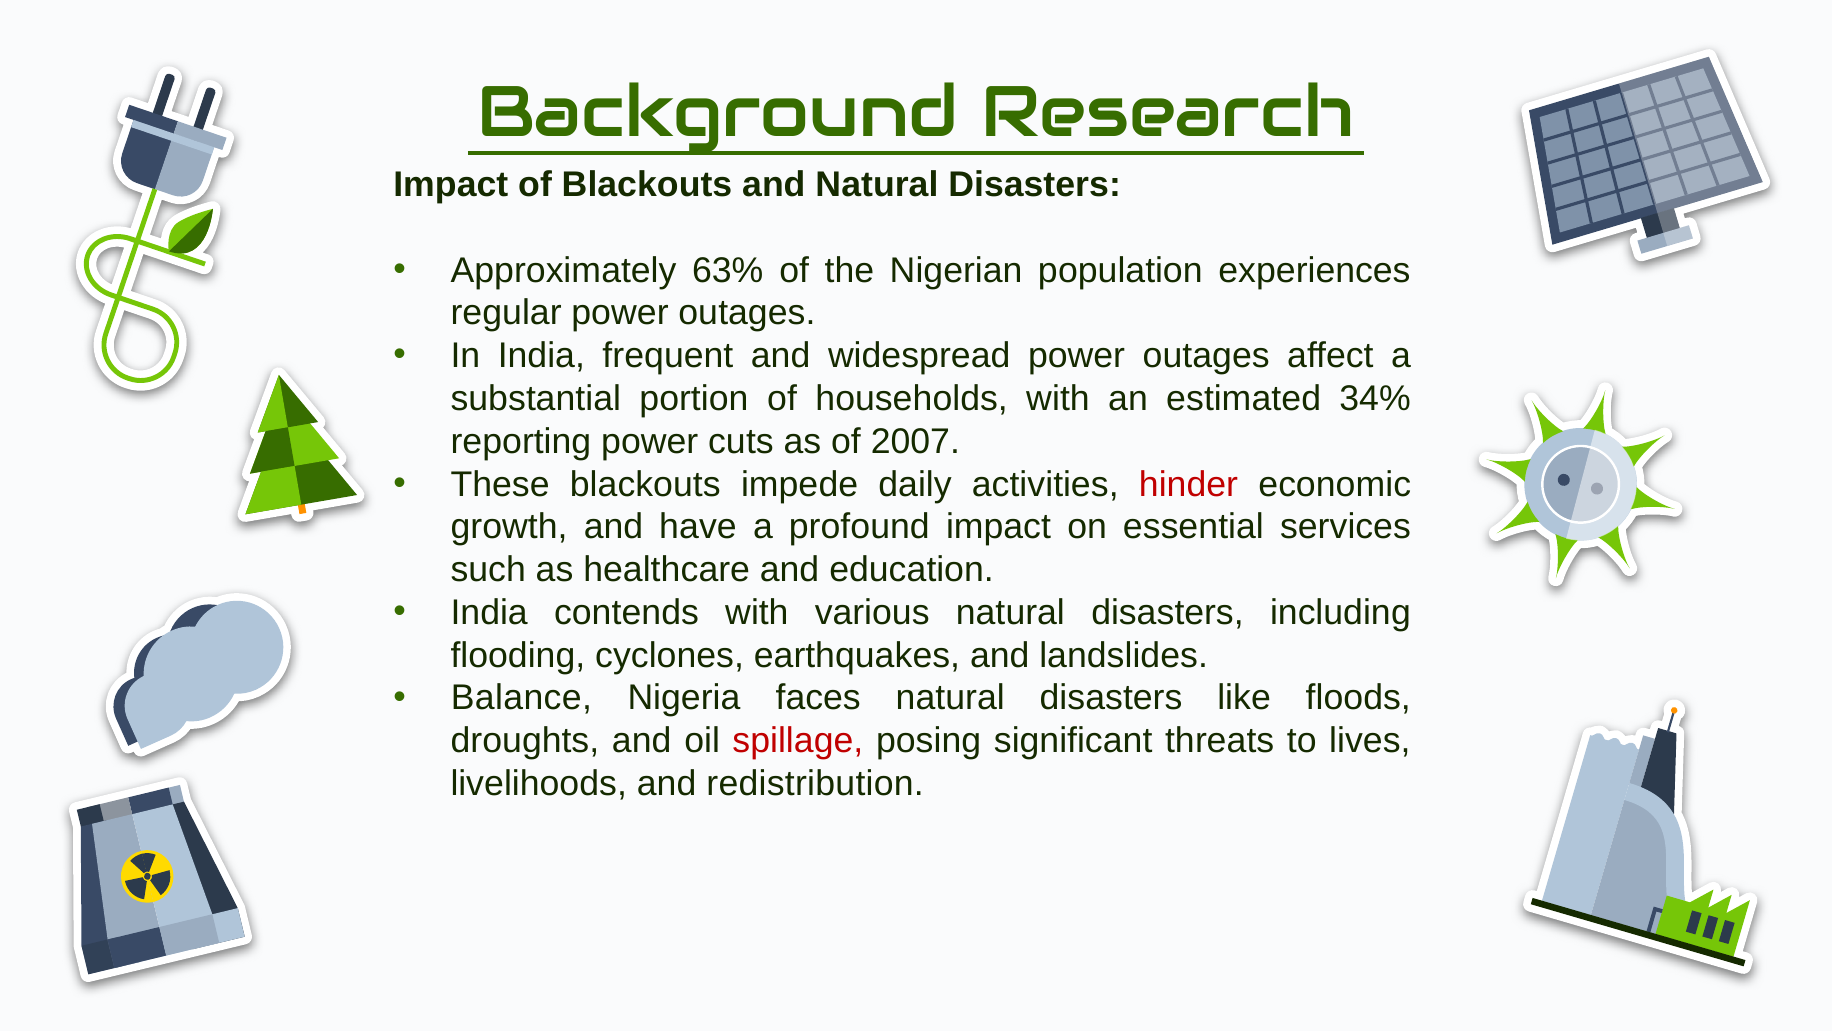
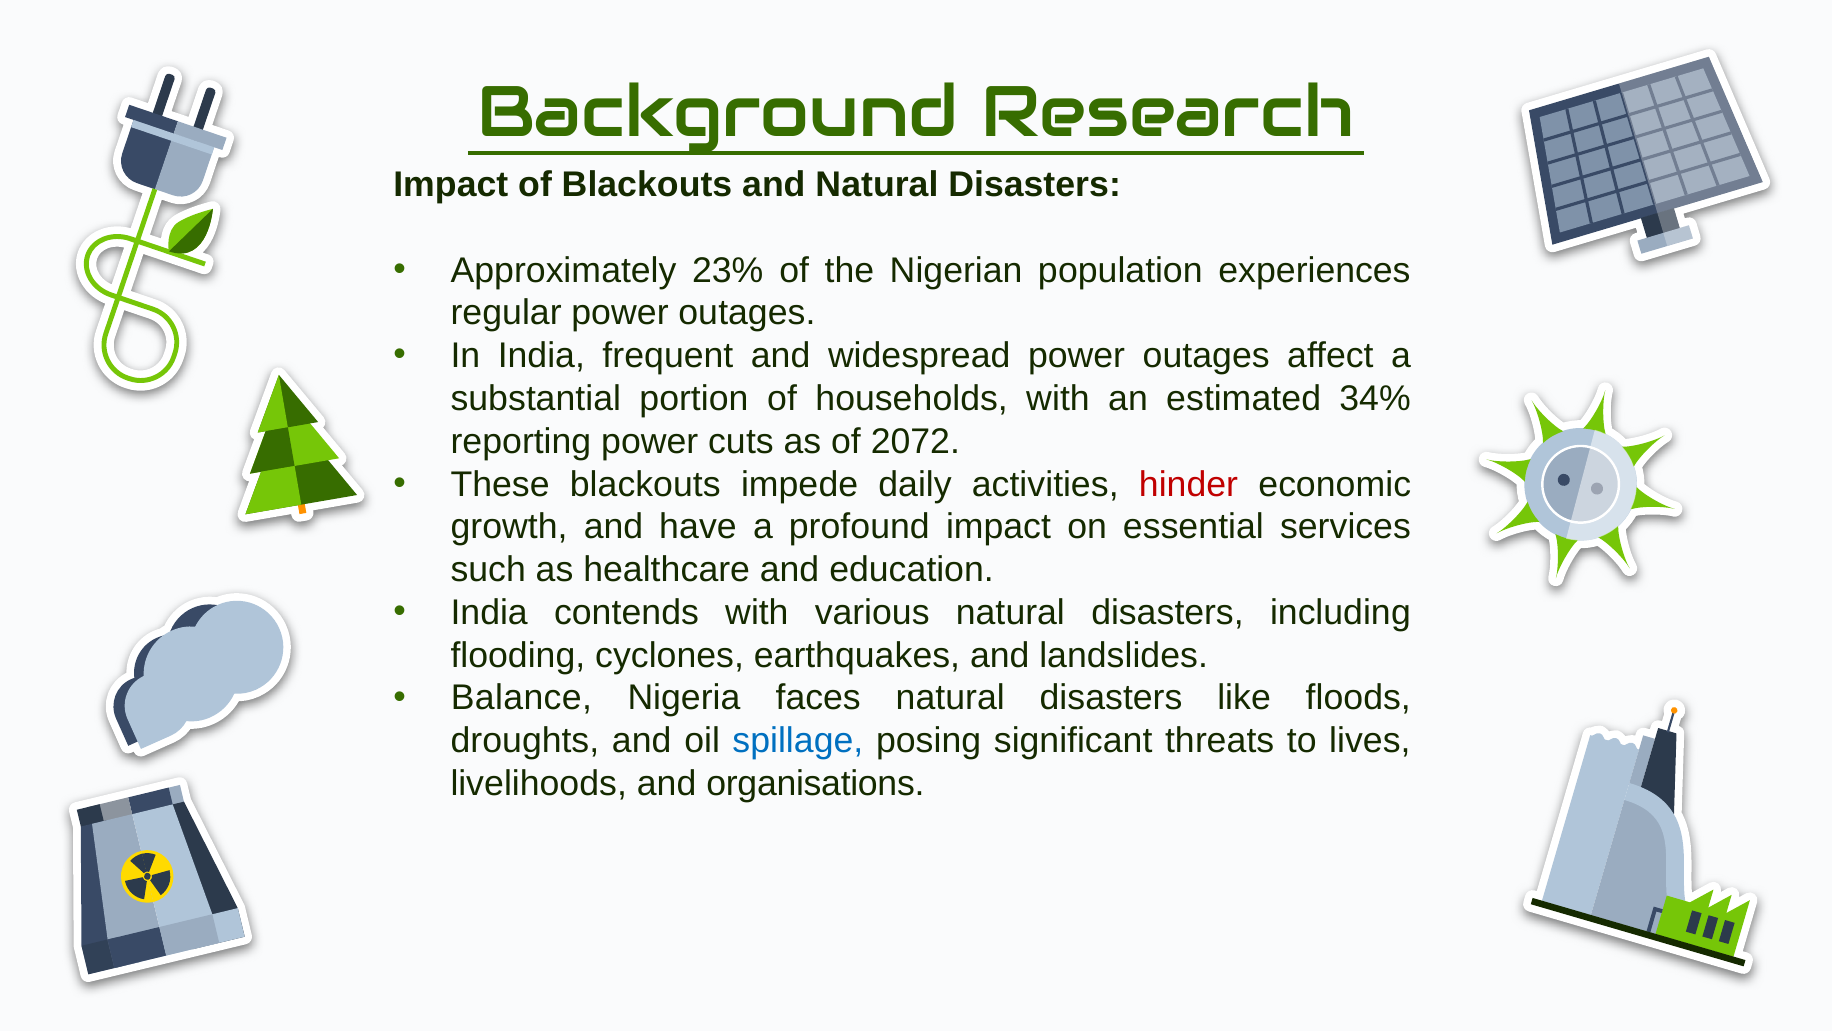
63%: 63% -> 23%
2007: 2007 -> 2072
spillage colour: red -> blue
redistribution: redistribution -> organisations
